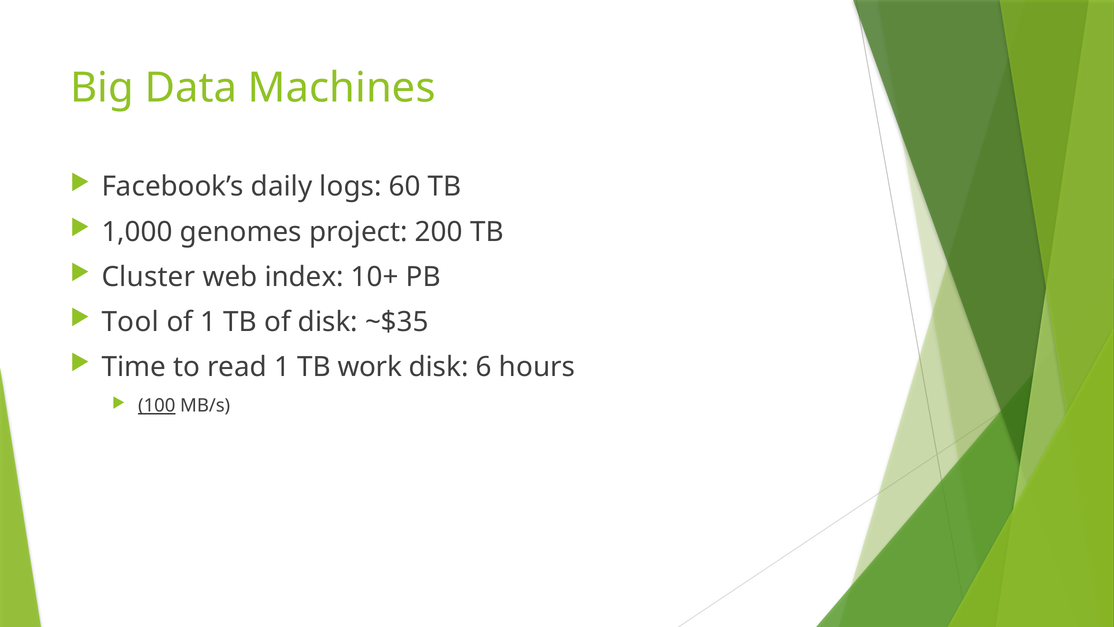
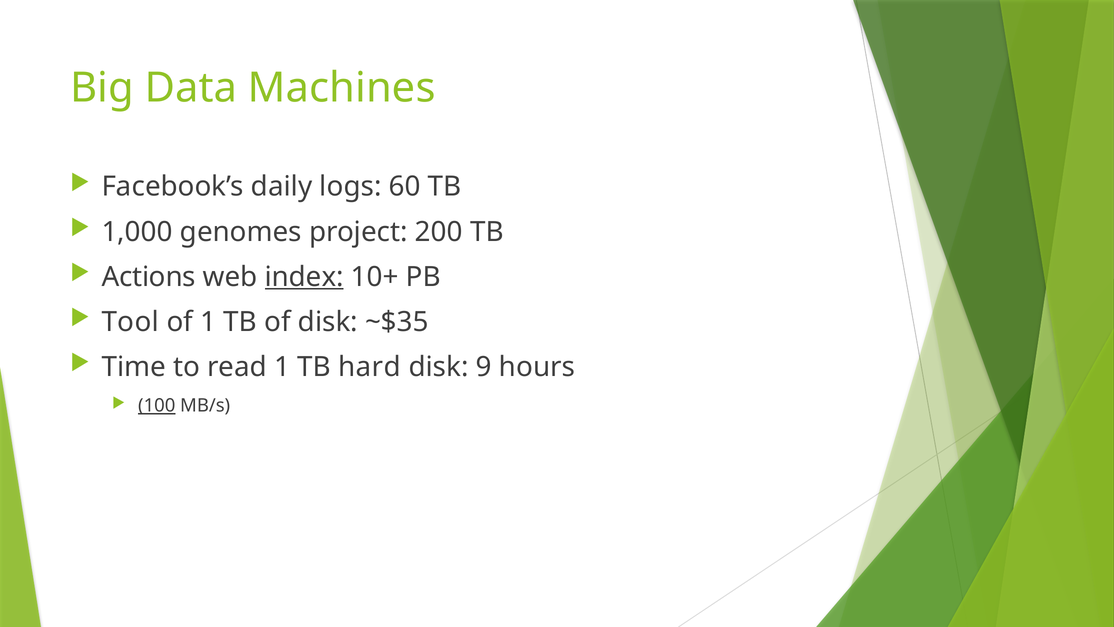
Cluster: Cluster -> Actions
index underline: none -> present
work: work -> hard
6: 6 -> 9
